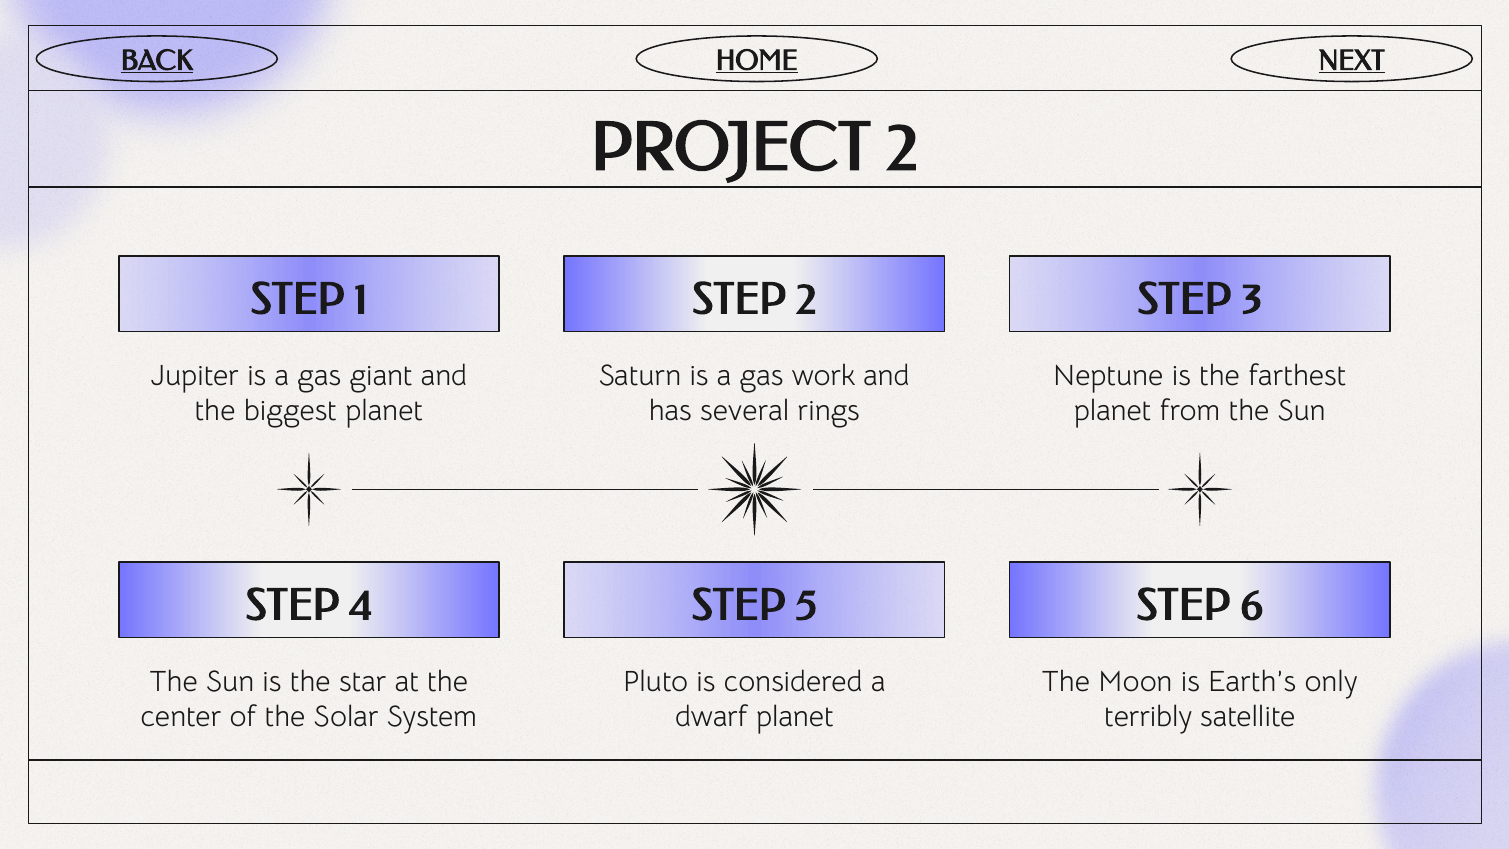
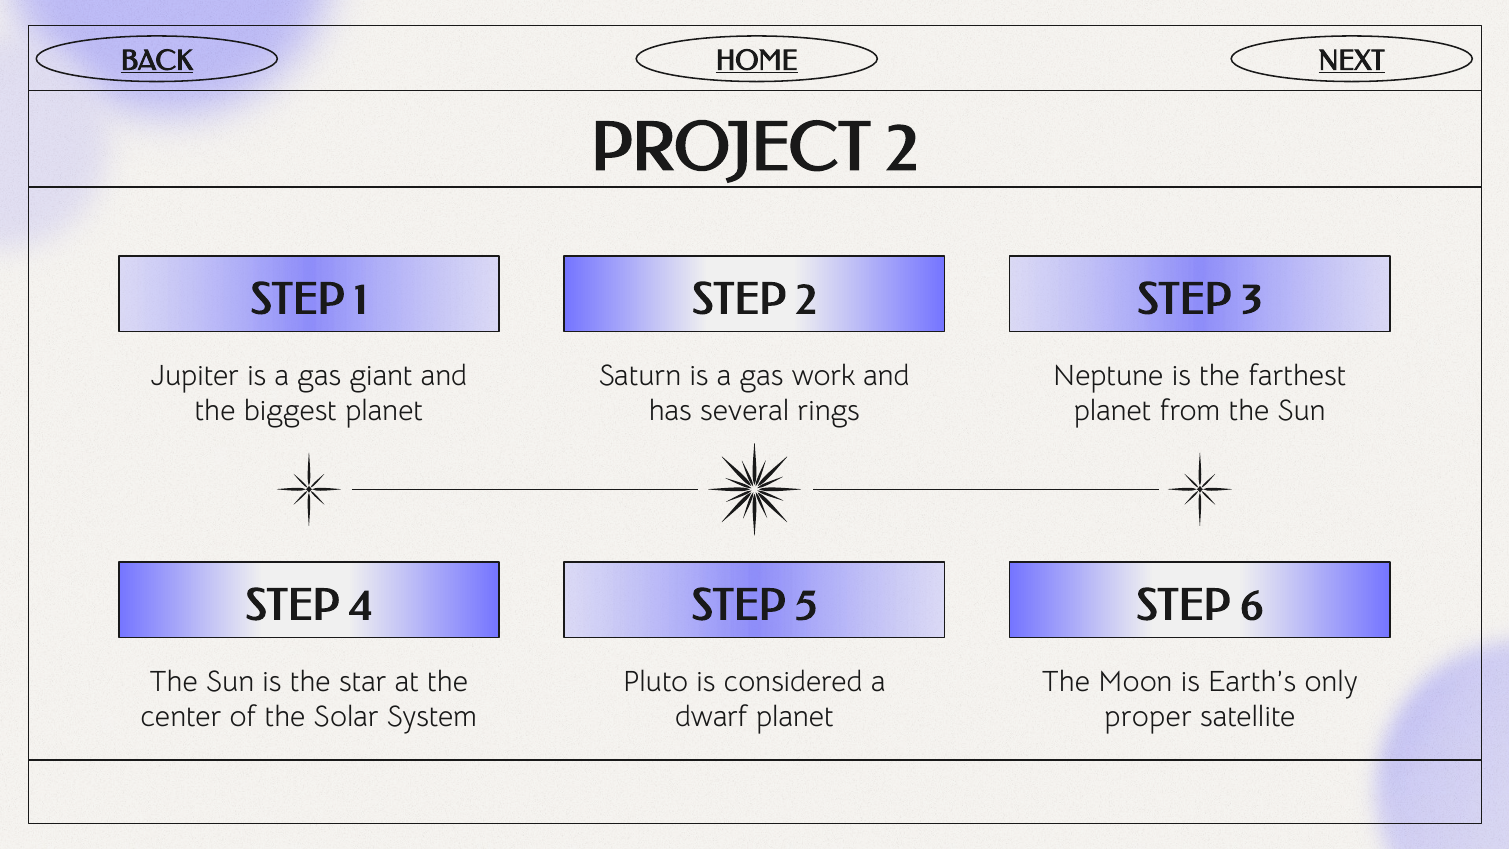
terribly: terribly -> proper
